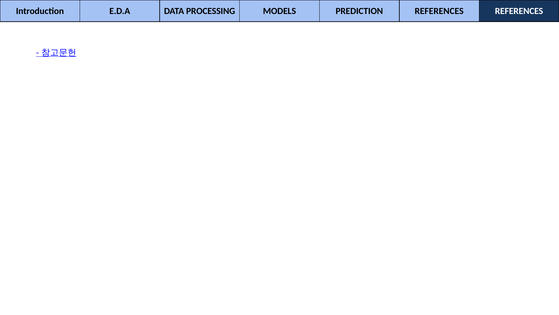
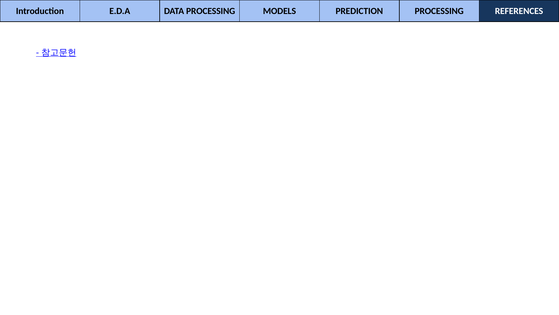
PREDICTION REFERENCES: REFERENCES -> PROCESSING
